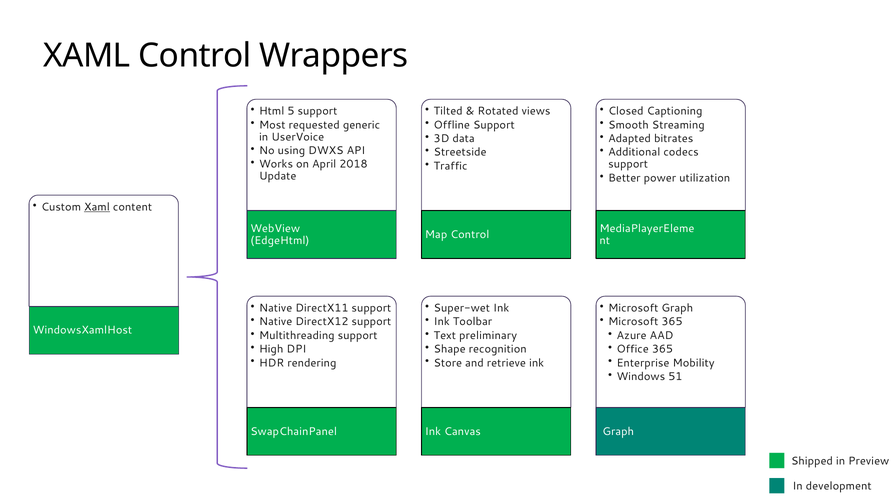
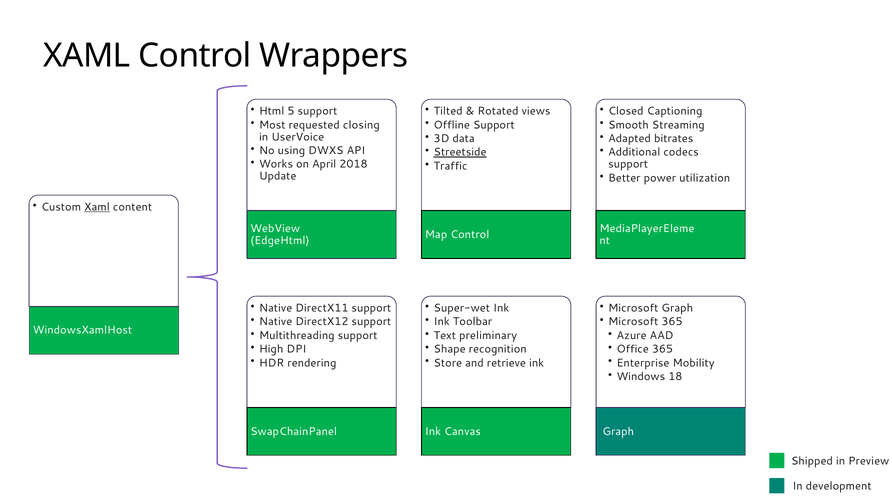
generic: generic -> closing
Streetside underline: none -> present
51: 51 -> 18
